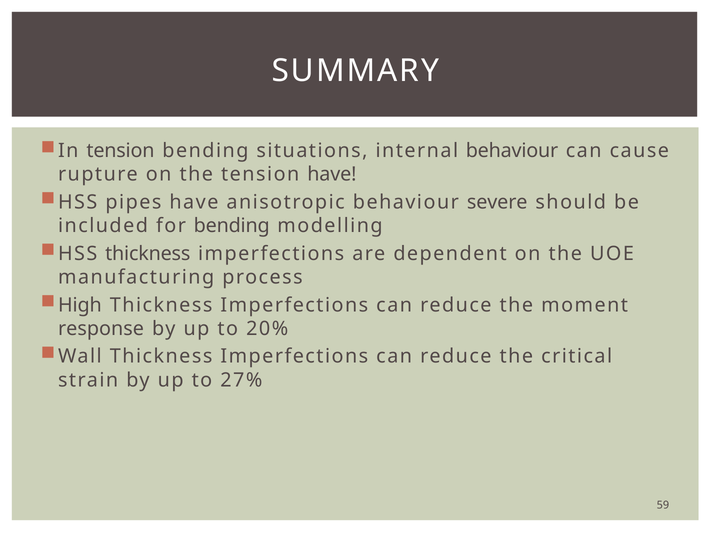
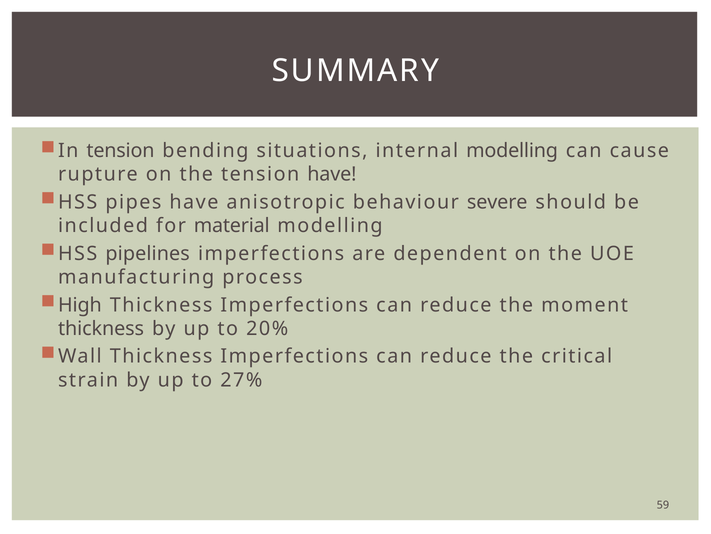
internal behaviour: behaviour -> modelling
for bending: bending -> material
HSS thickness: thickness -> pipelines
response at (101, 328): response -> thickness
